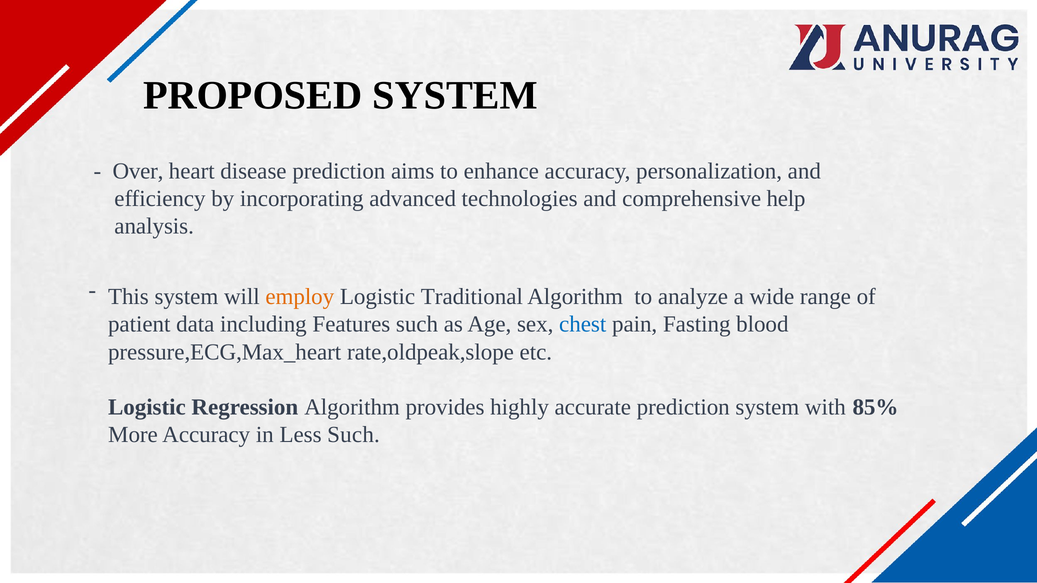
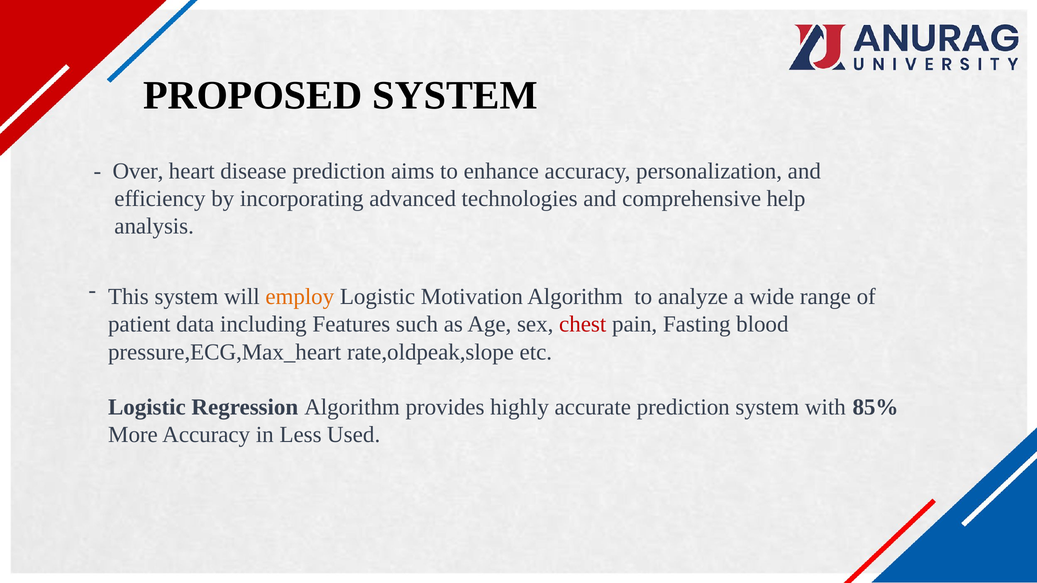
Traditional: Traditional -> Motivation
chest colour: blue -> red
Less Such: Such -> Used
